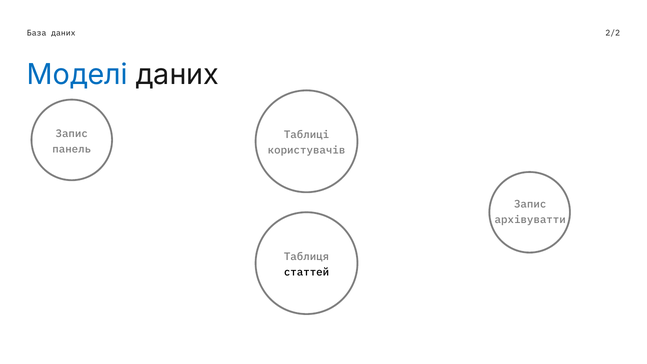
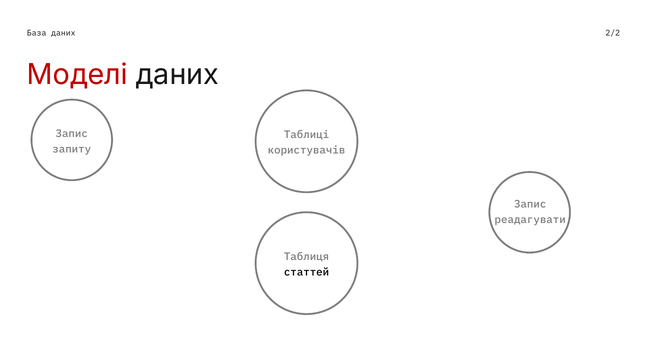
Моделі colour: blue -> red
панель: панель -> запиту
архівуватти: архівуватти -> реадагувати
